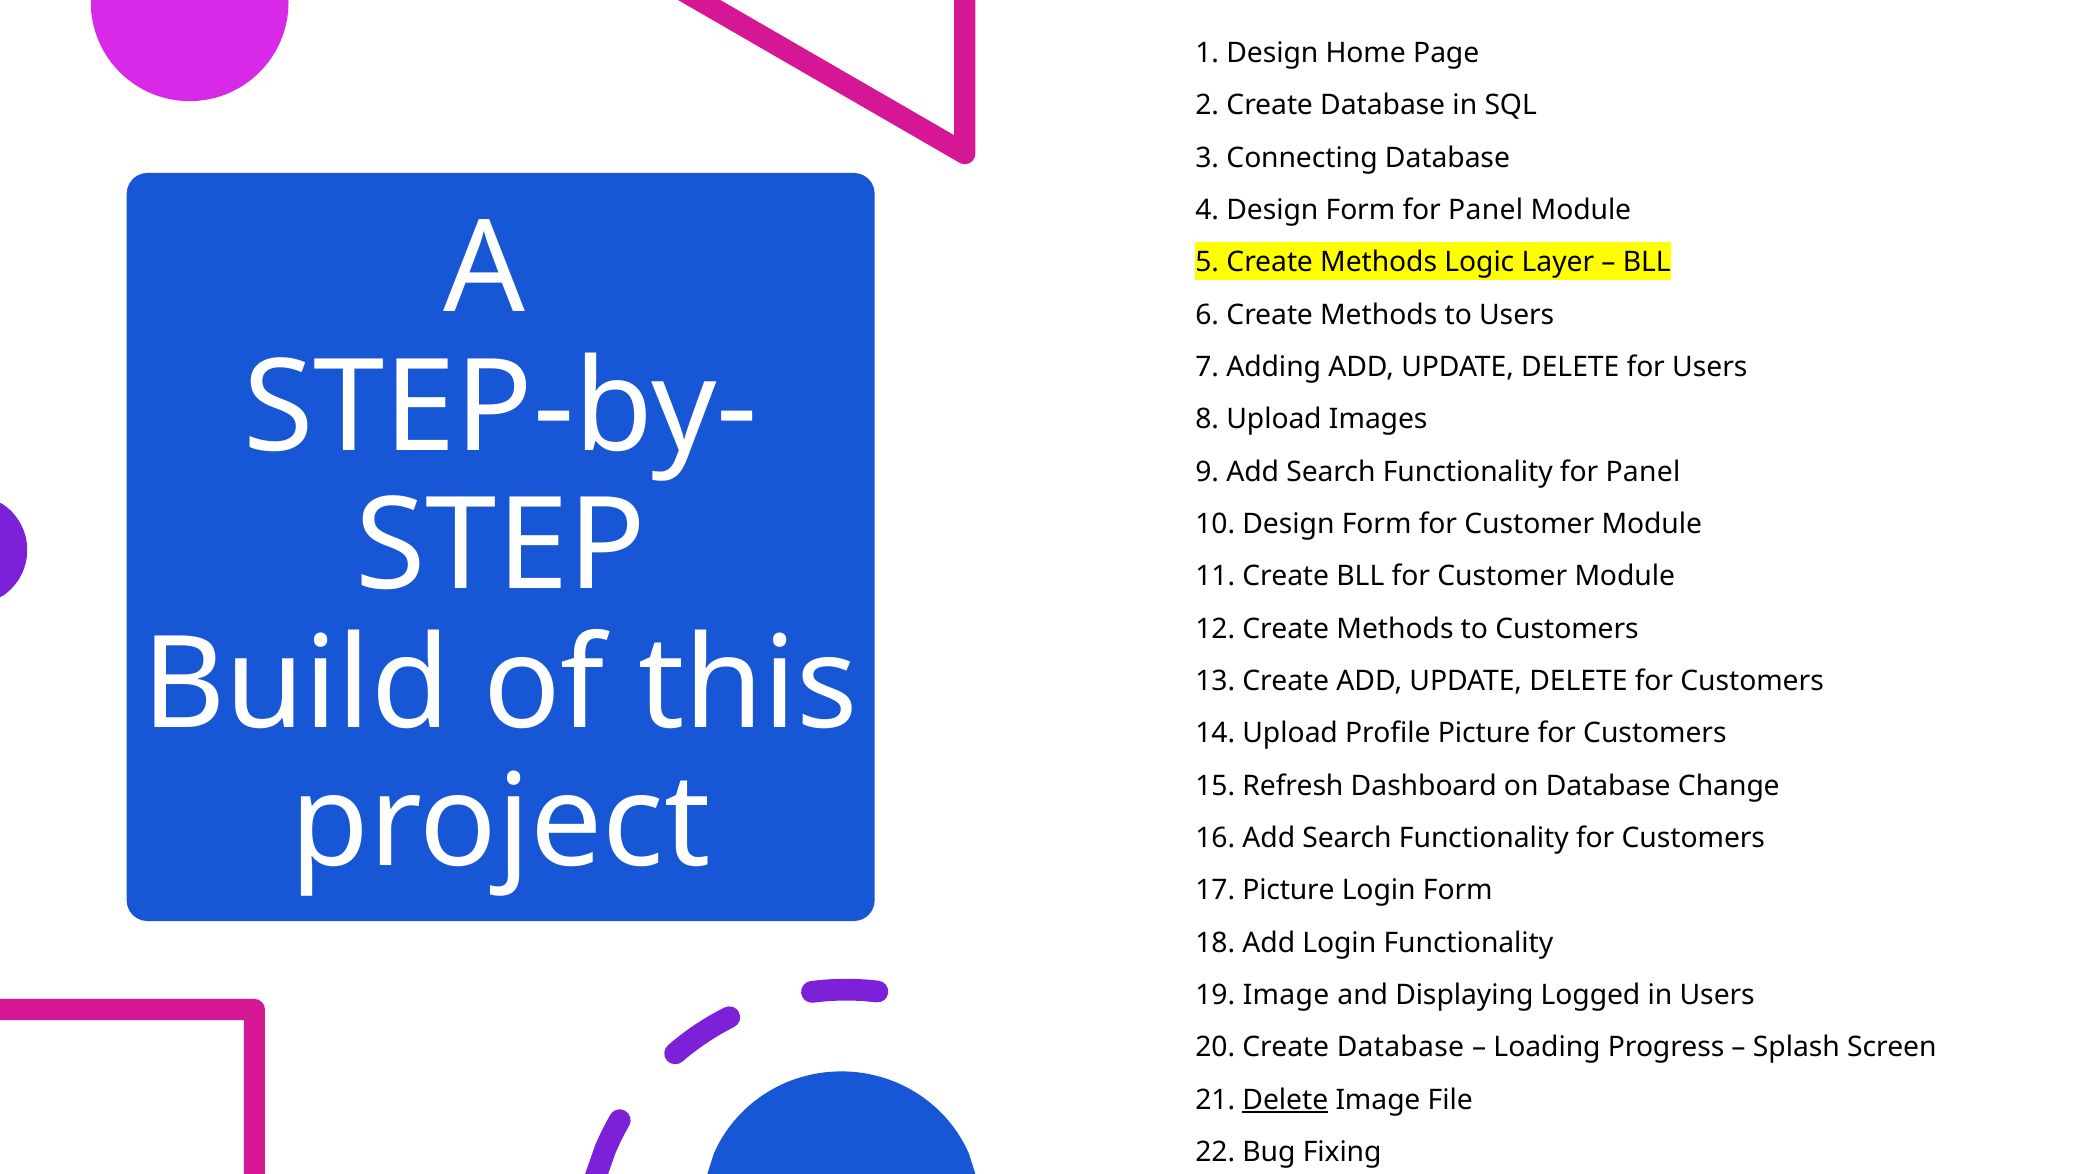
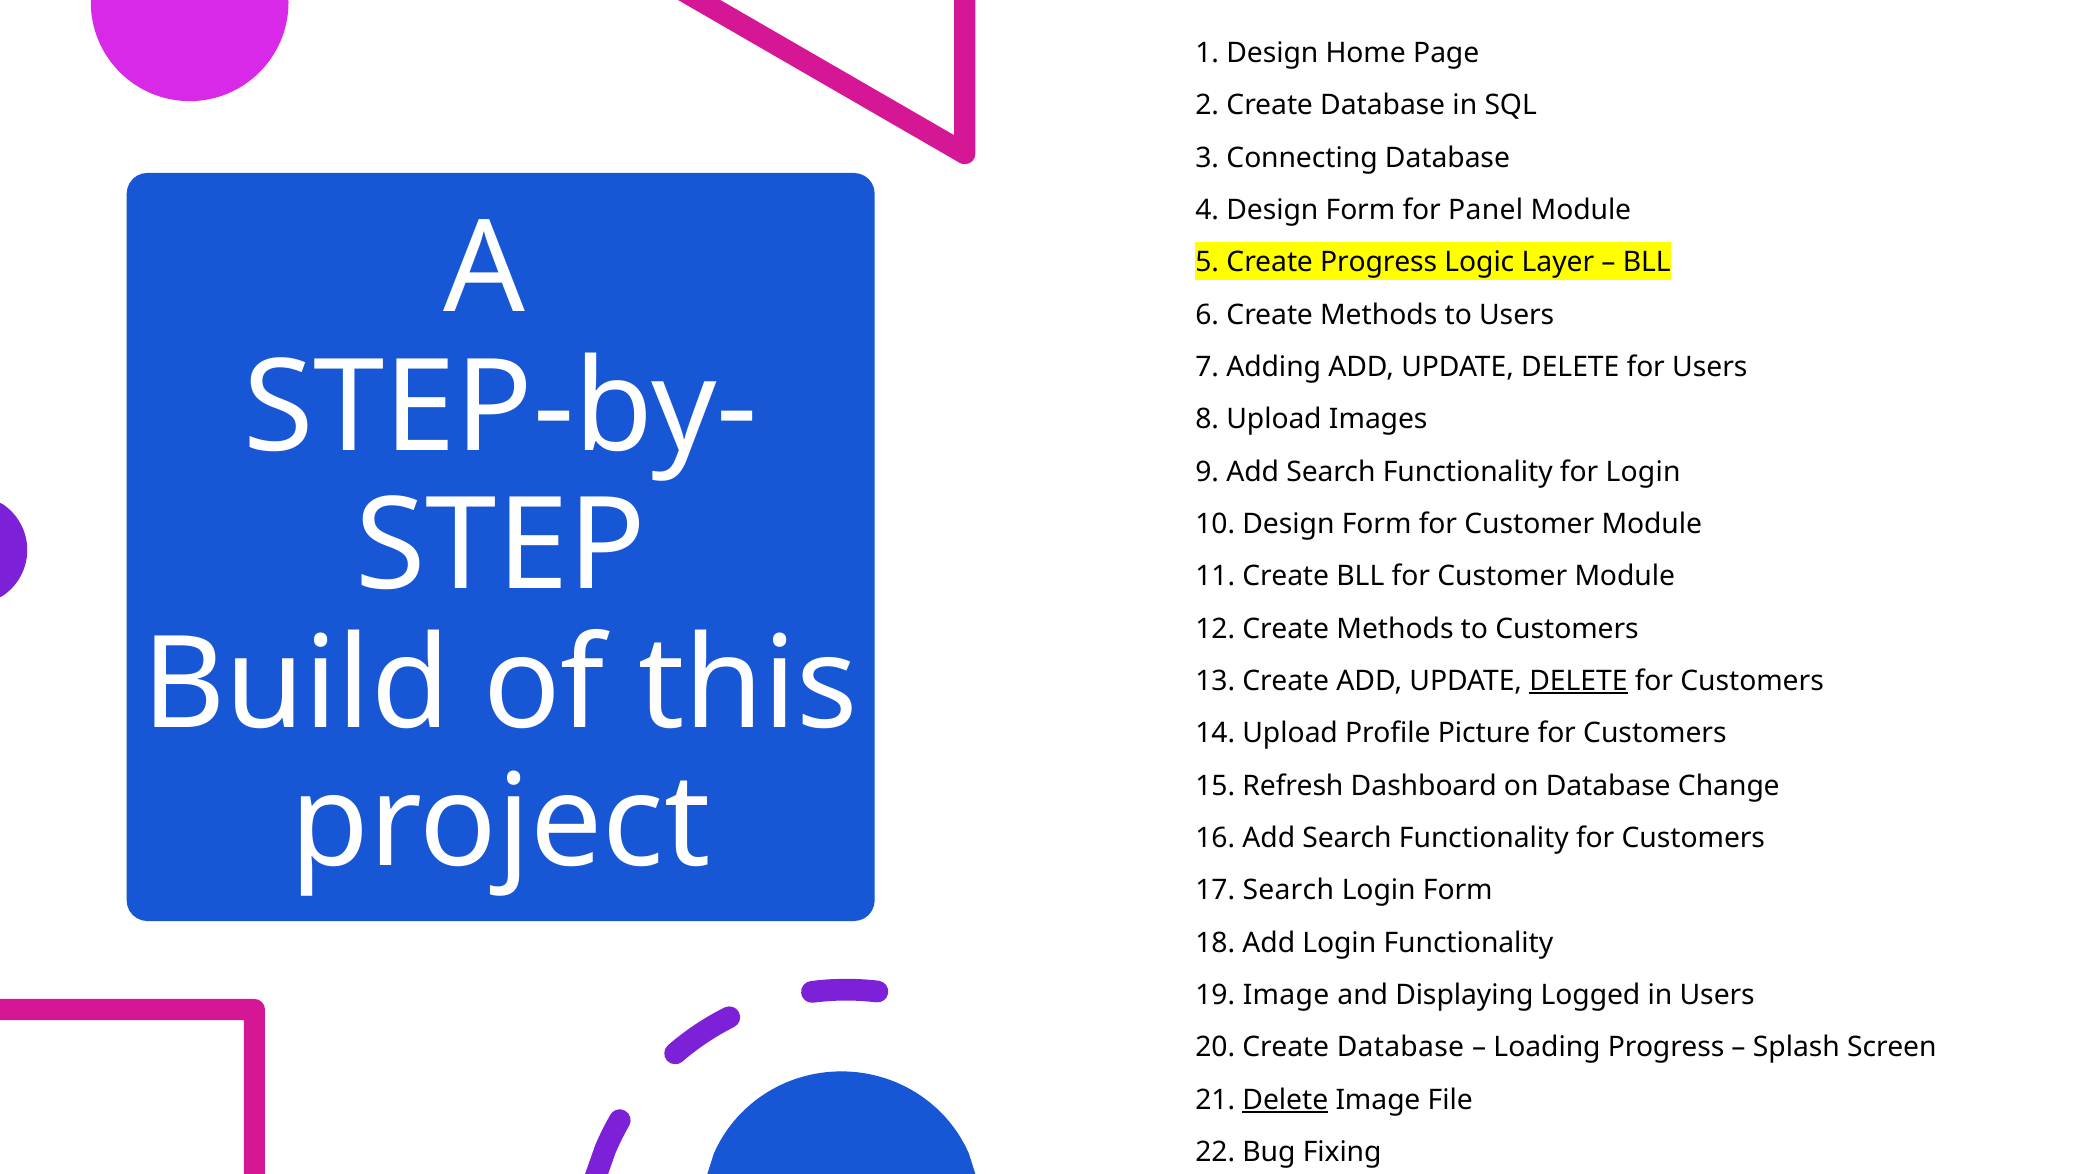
5 Create Methods: Methods -> Progress
Functionality for Panel: Panel -> Login
DELETE at (1578, 681) underline: none -> present
17 Picture: Picture -> Search
